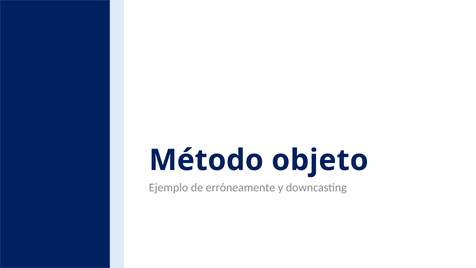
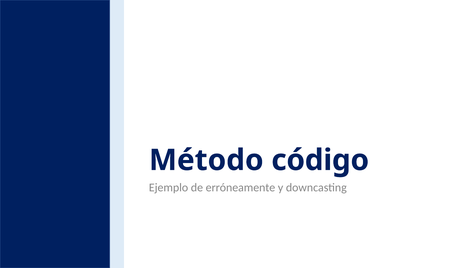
objeto: objeto -> código
